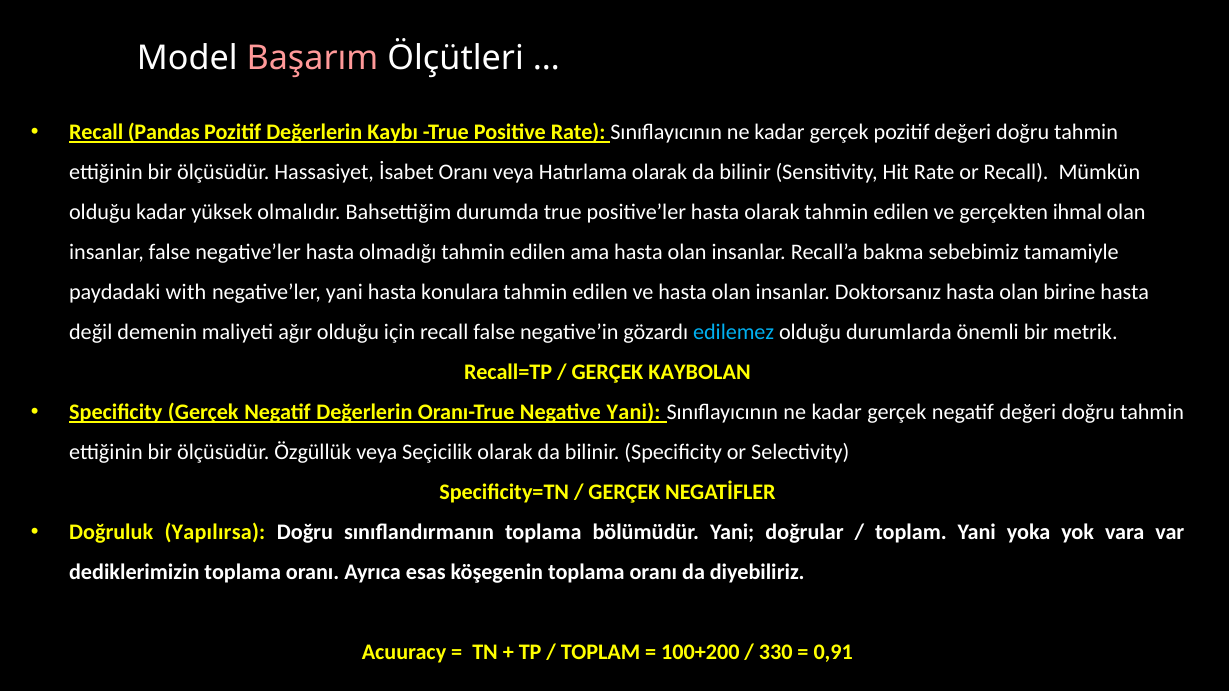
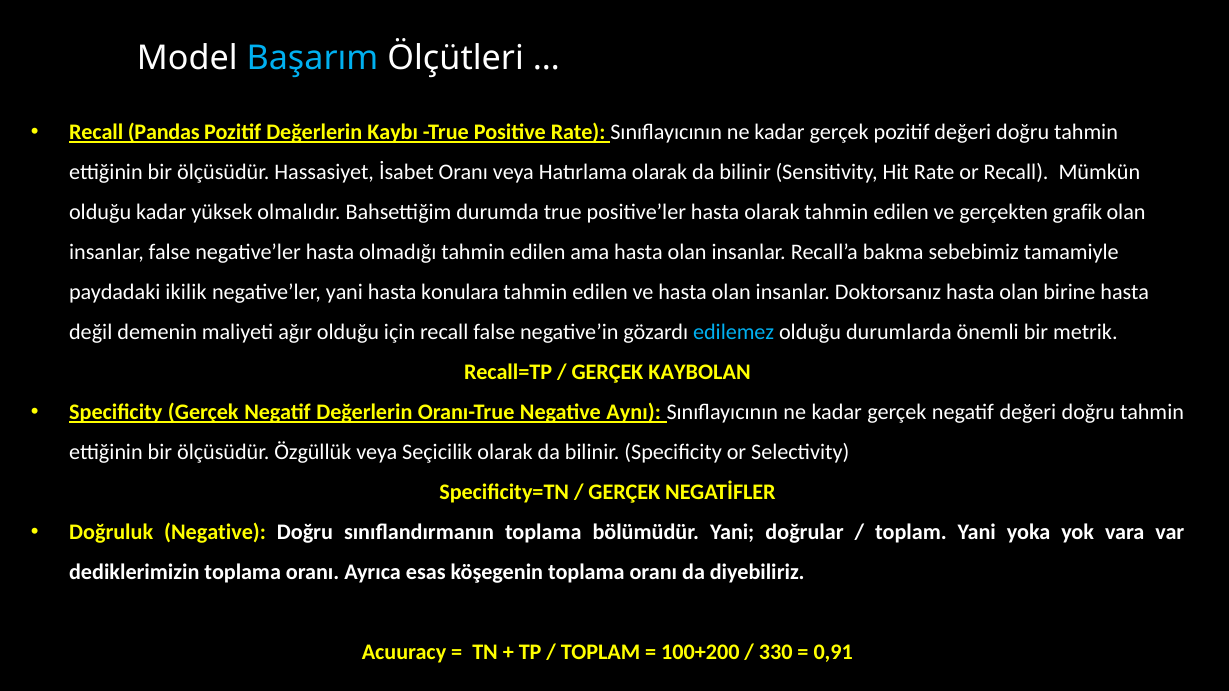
Başarım colour: pink -> light blue
ihmal: ihmal -> grafik
with: with -> ikilik
Negative Yani: Yani -> Aynı
Doğruluk Yapılırsa: Yapılırsa -> Negative
